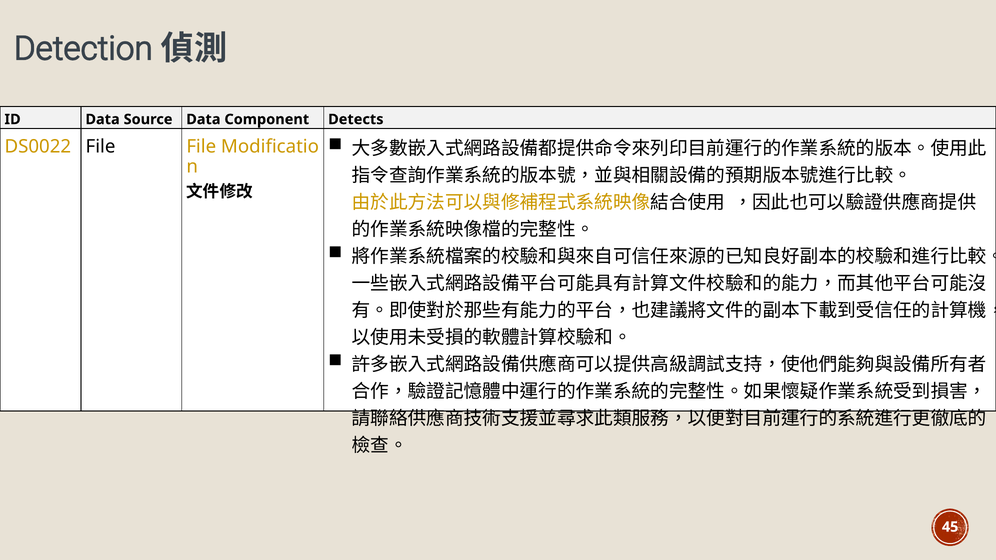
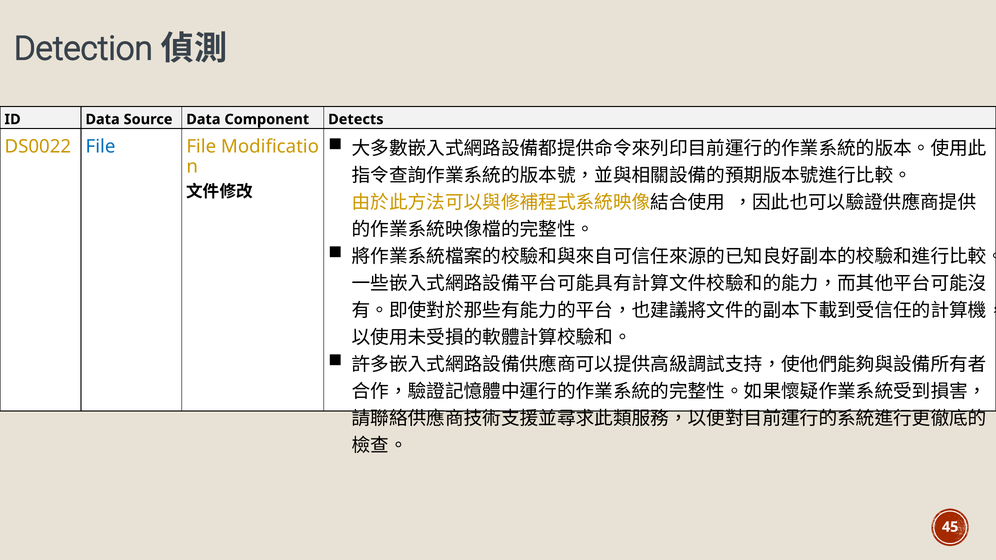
File at (101, 147) colour: black -> blue
